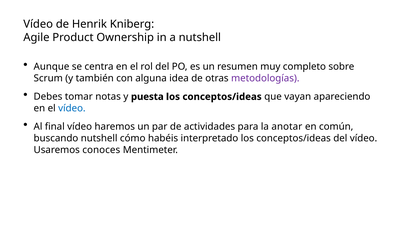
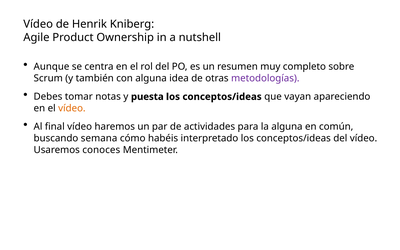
vídeo at (72, 108) colour: blue -> orange
la anotar: anotar -> alguna
buscando nutshell: nutshell -> semana
